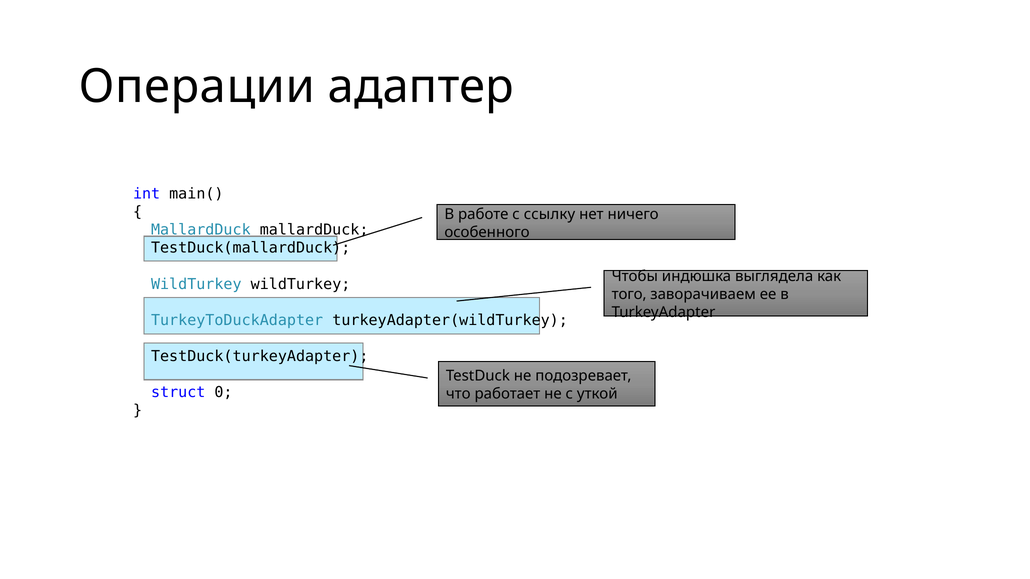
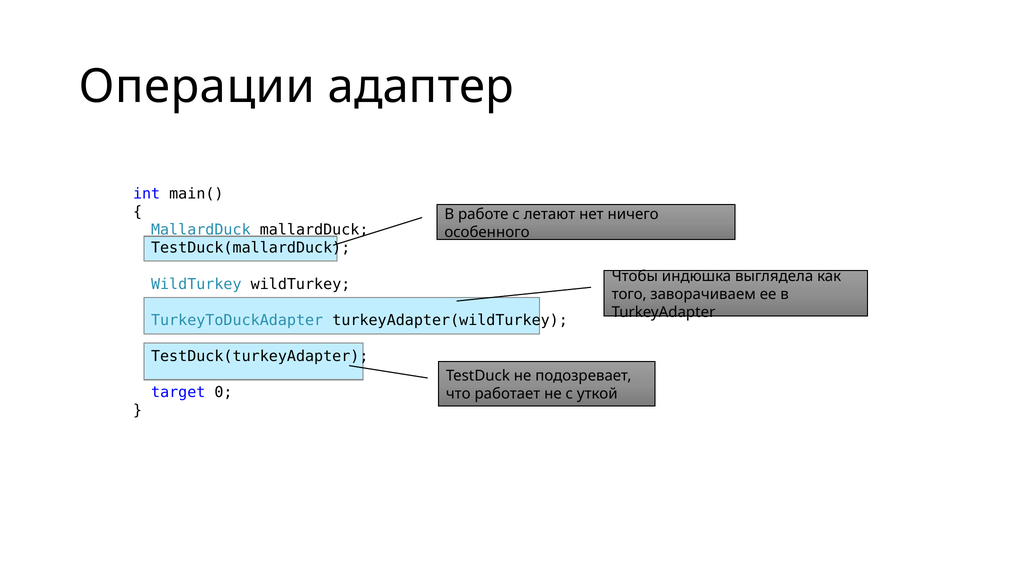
ссылку: ссылку -> летают
struct: struct -> target
